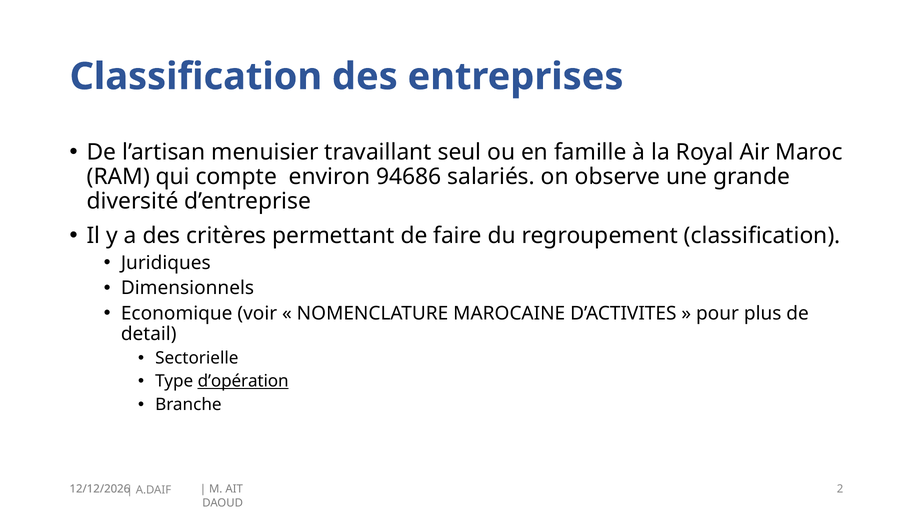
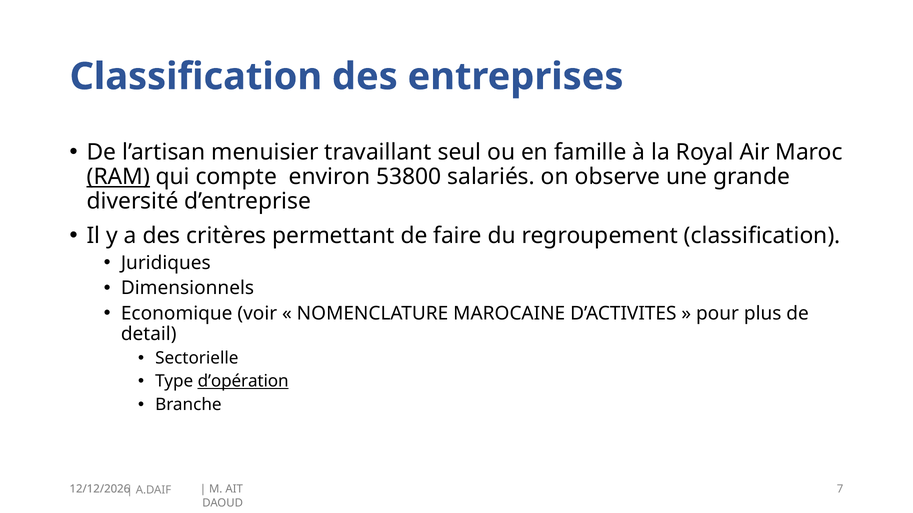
RAM underline: none -> present
94686: 94686 -> 53800
2: 2 -> 7
